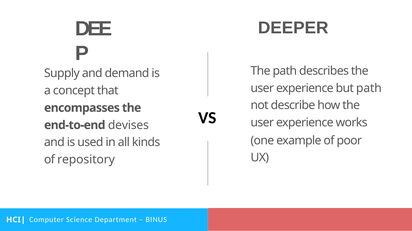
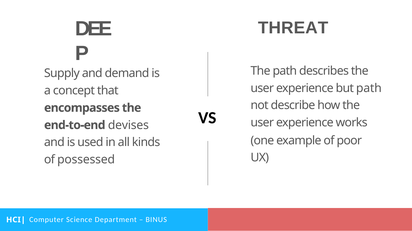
DEEPER: DEEPER -> THREAT
repository: repository -> possessed
